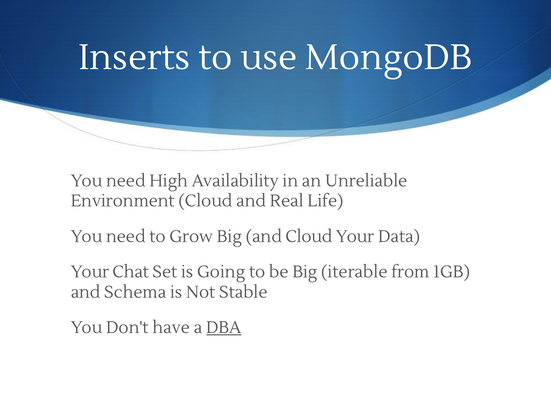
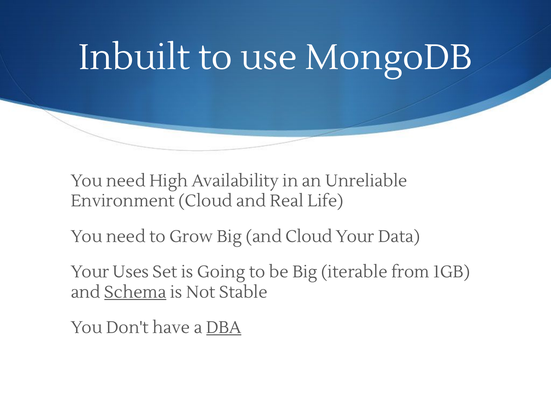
Inserts: Inserts -> Inbuilt
Chat: Chat -> Uses
Schema underline: none -> present
